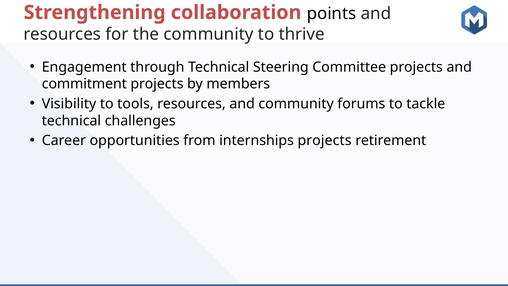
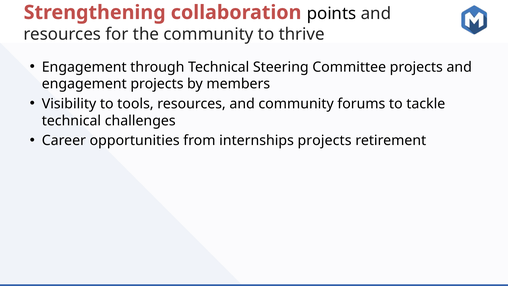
commitment at (84, 84): commitment -> engagement
